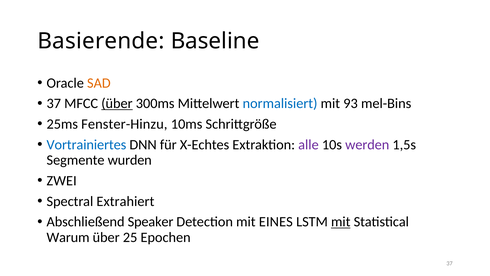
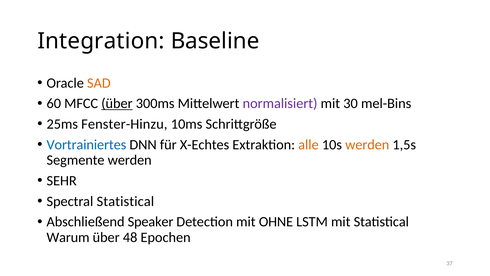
Basierende: Basierende -> Integration
37 at (54, 103): 37 -> 60
normalisiert colour: blue -> purple
93: 93 -> 30
alle colour: purple -> orange
werden at (367, 144) colour: purple -> orange
Segmente wurden: wurden -> werden
ZWEI: ZWEI -> SEHR
Spectral Extrahiert: Extrahiert -> Statistical
EINES: EINES -> OHNE
mit at (341, 222) underline: present -> none
25: 25 -> 48
